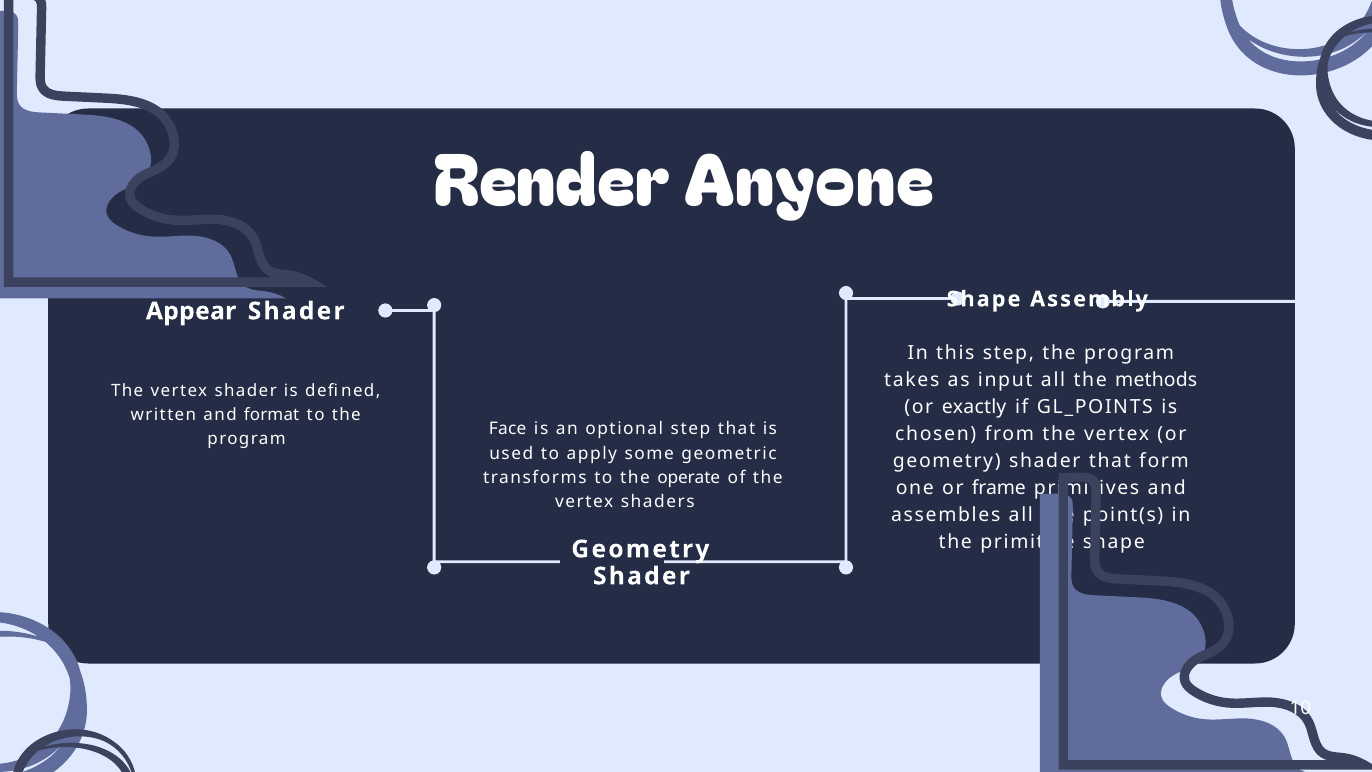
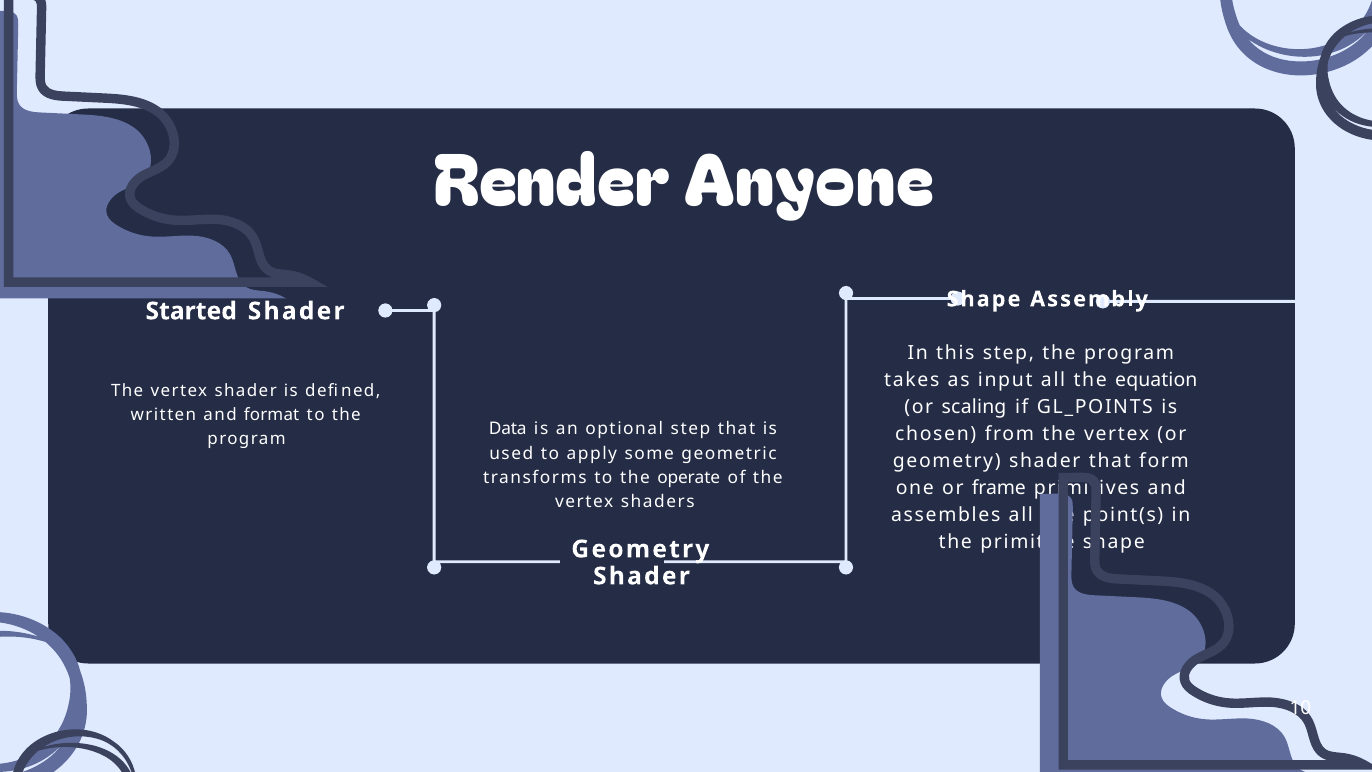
Appear: Appear -> Started
methods: methods -> equation
exactly: exactly -> scaling
Face: Face -> Data
